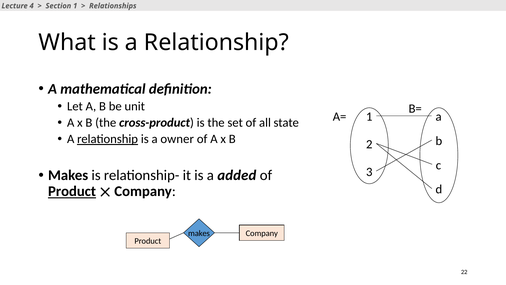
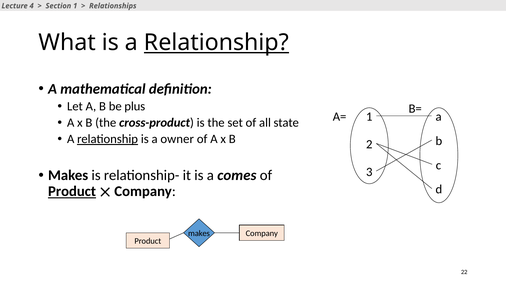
Relationship at (216, 43) underline: none -> present
unit: unit -> plus
added: added -> comes
